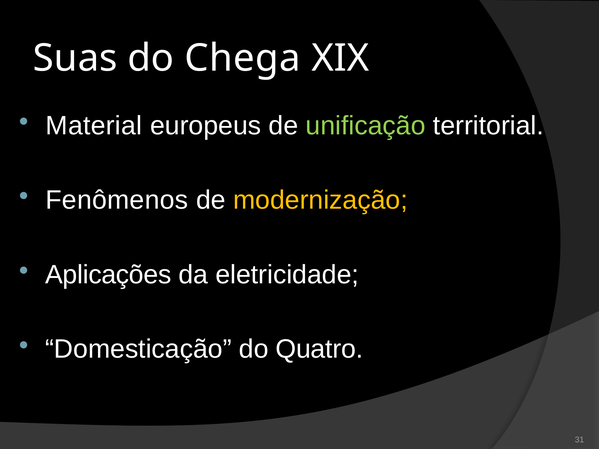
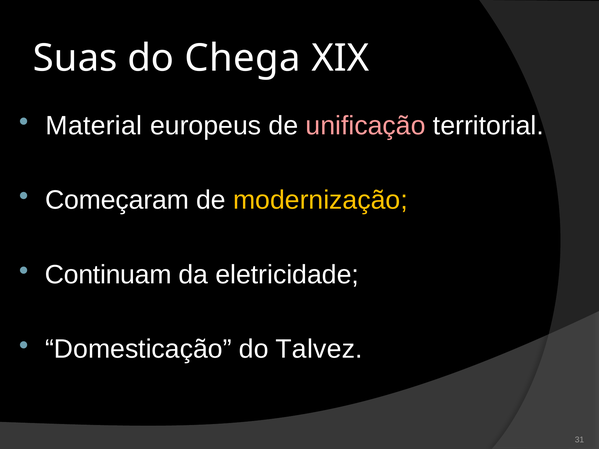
unificação colour: light green -> pink
Fenômenos: Fenômenos -> Começaram
Aplicações: Aplicações -> Continuam
Quatro: Quatro -> Talvez
